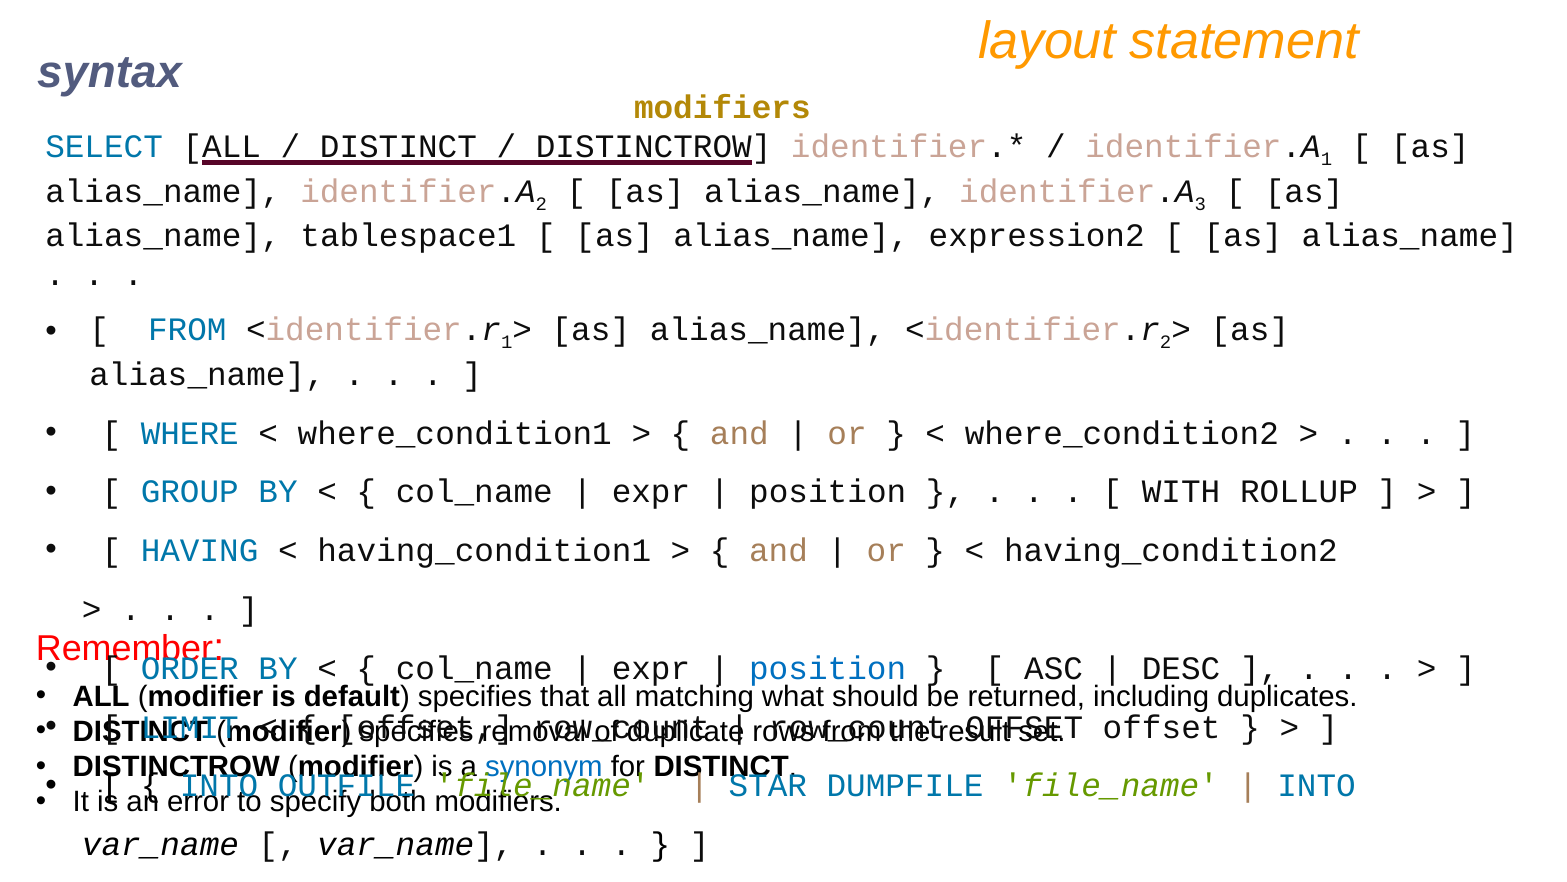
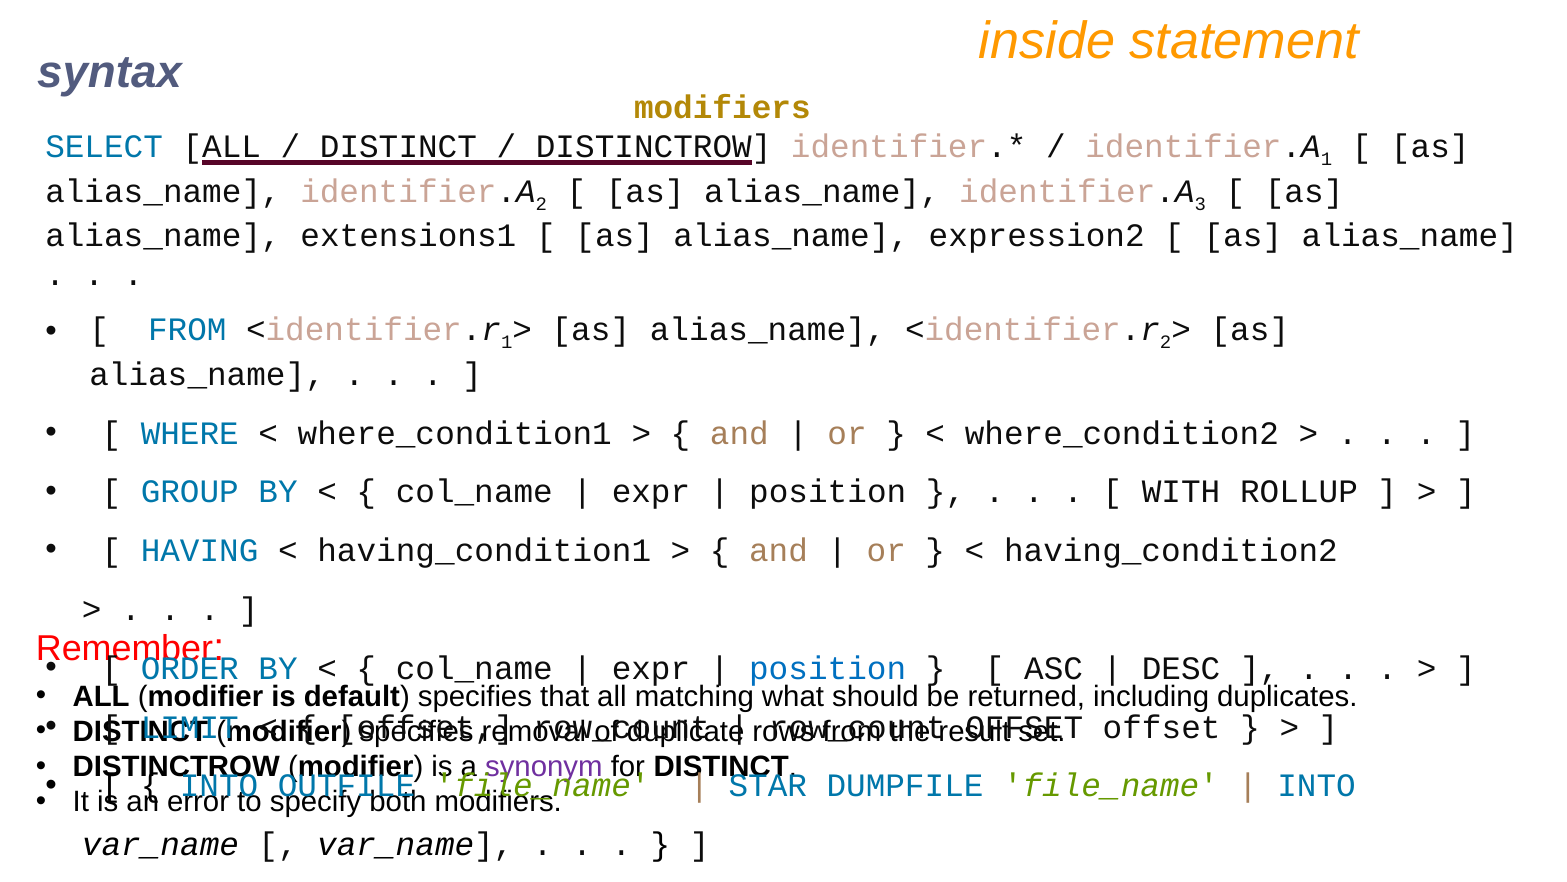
layout: layout -> inside
tablespace1: tablespace1 -> extensions1
synonym colour: blue -> purple
